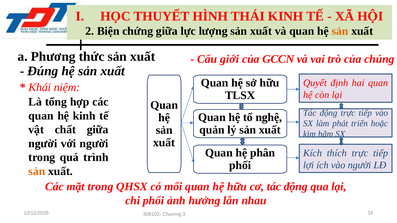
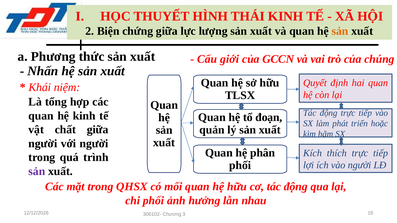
Đúng: Đúng -> Nhấn
nghệ: nghệ -> đoạn
sản at (37, 171) colour: orange -> purple
